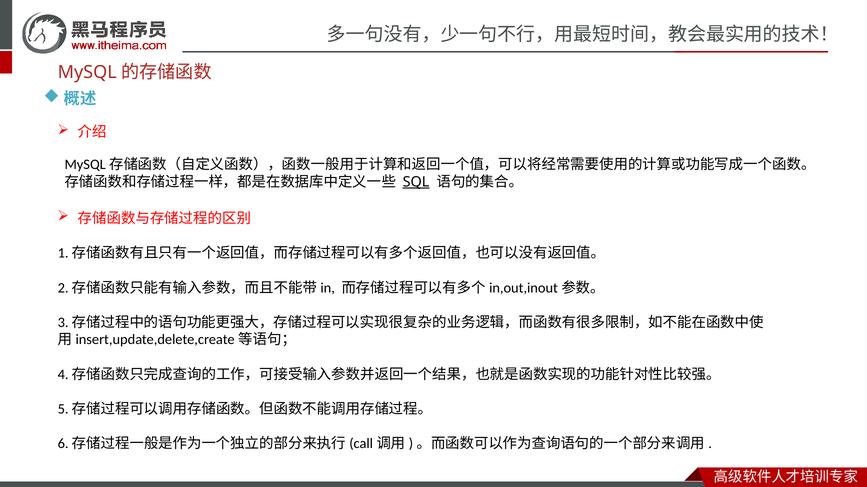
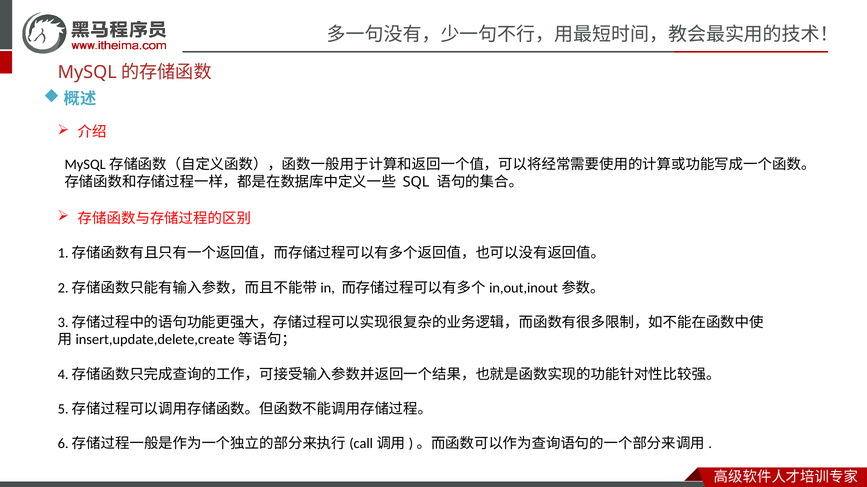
SQL underline: present -> none
